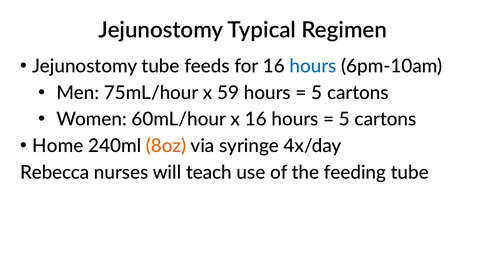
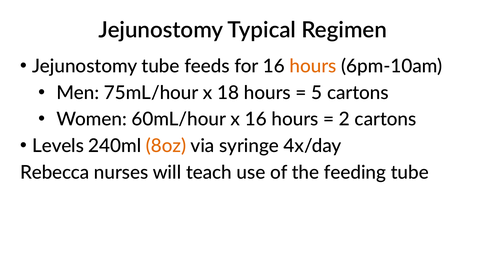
hours at (313, 66) colour: blue -> orange
59: 59 -> 18
5 at (344, 119): 5 -> 2
Home: Home -> Levels
